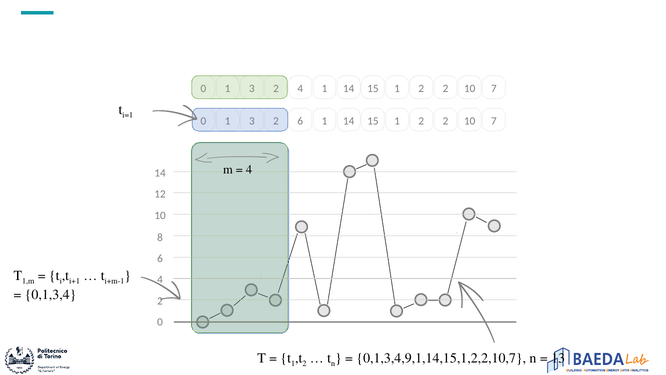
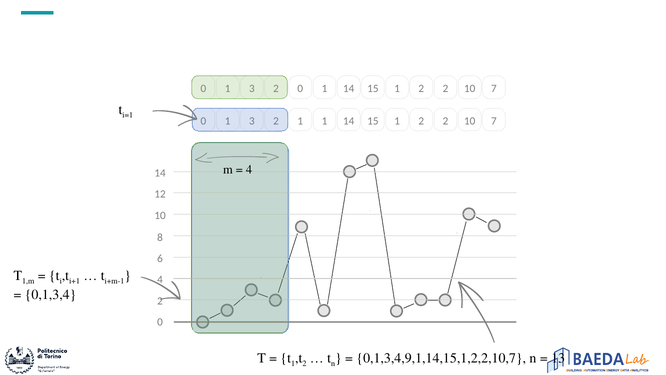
4 at (300, 89): 4 -> 0
6 at (300, 121): 6 -> 1
